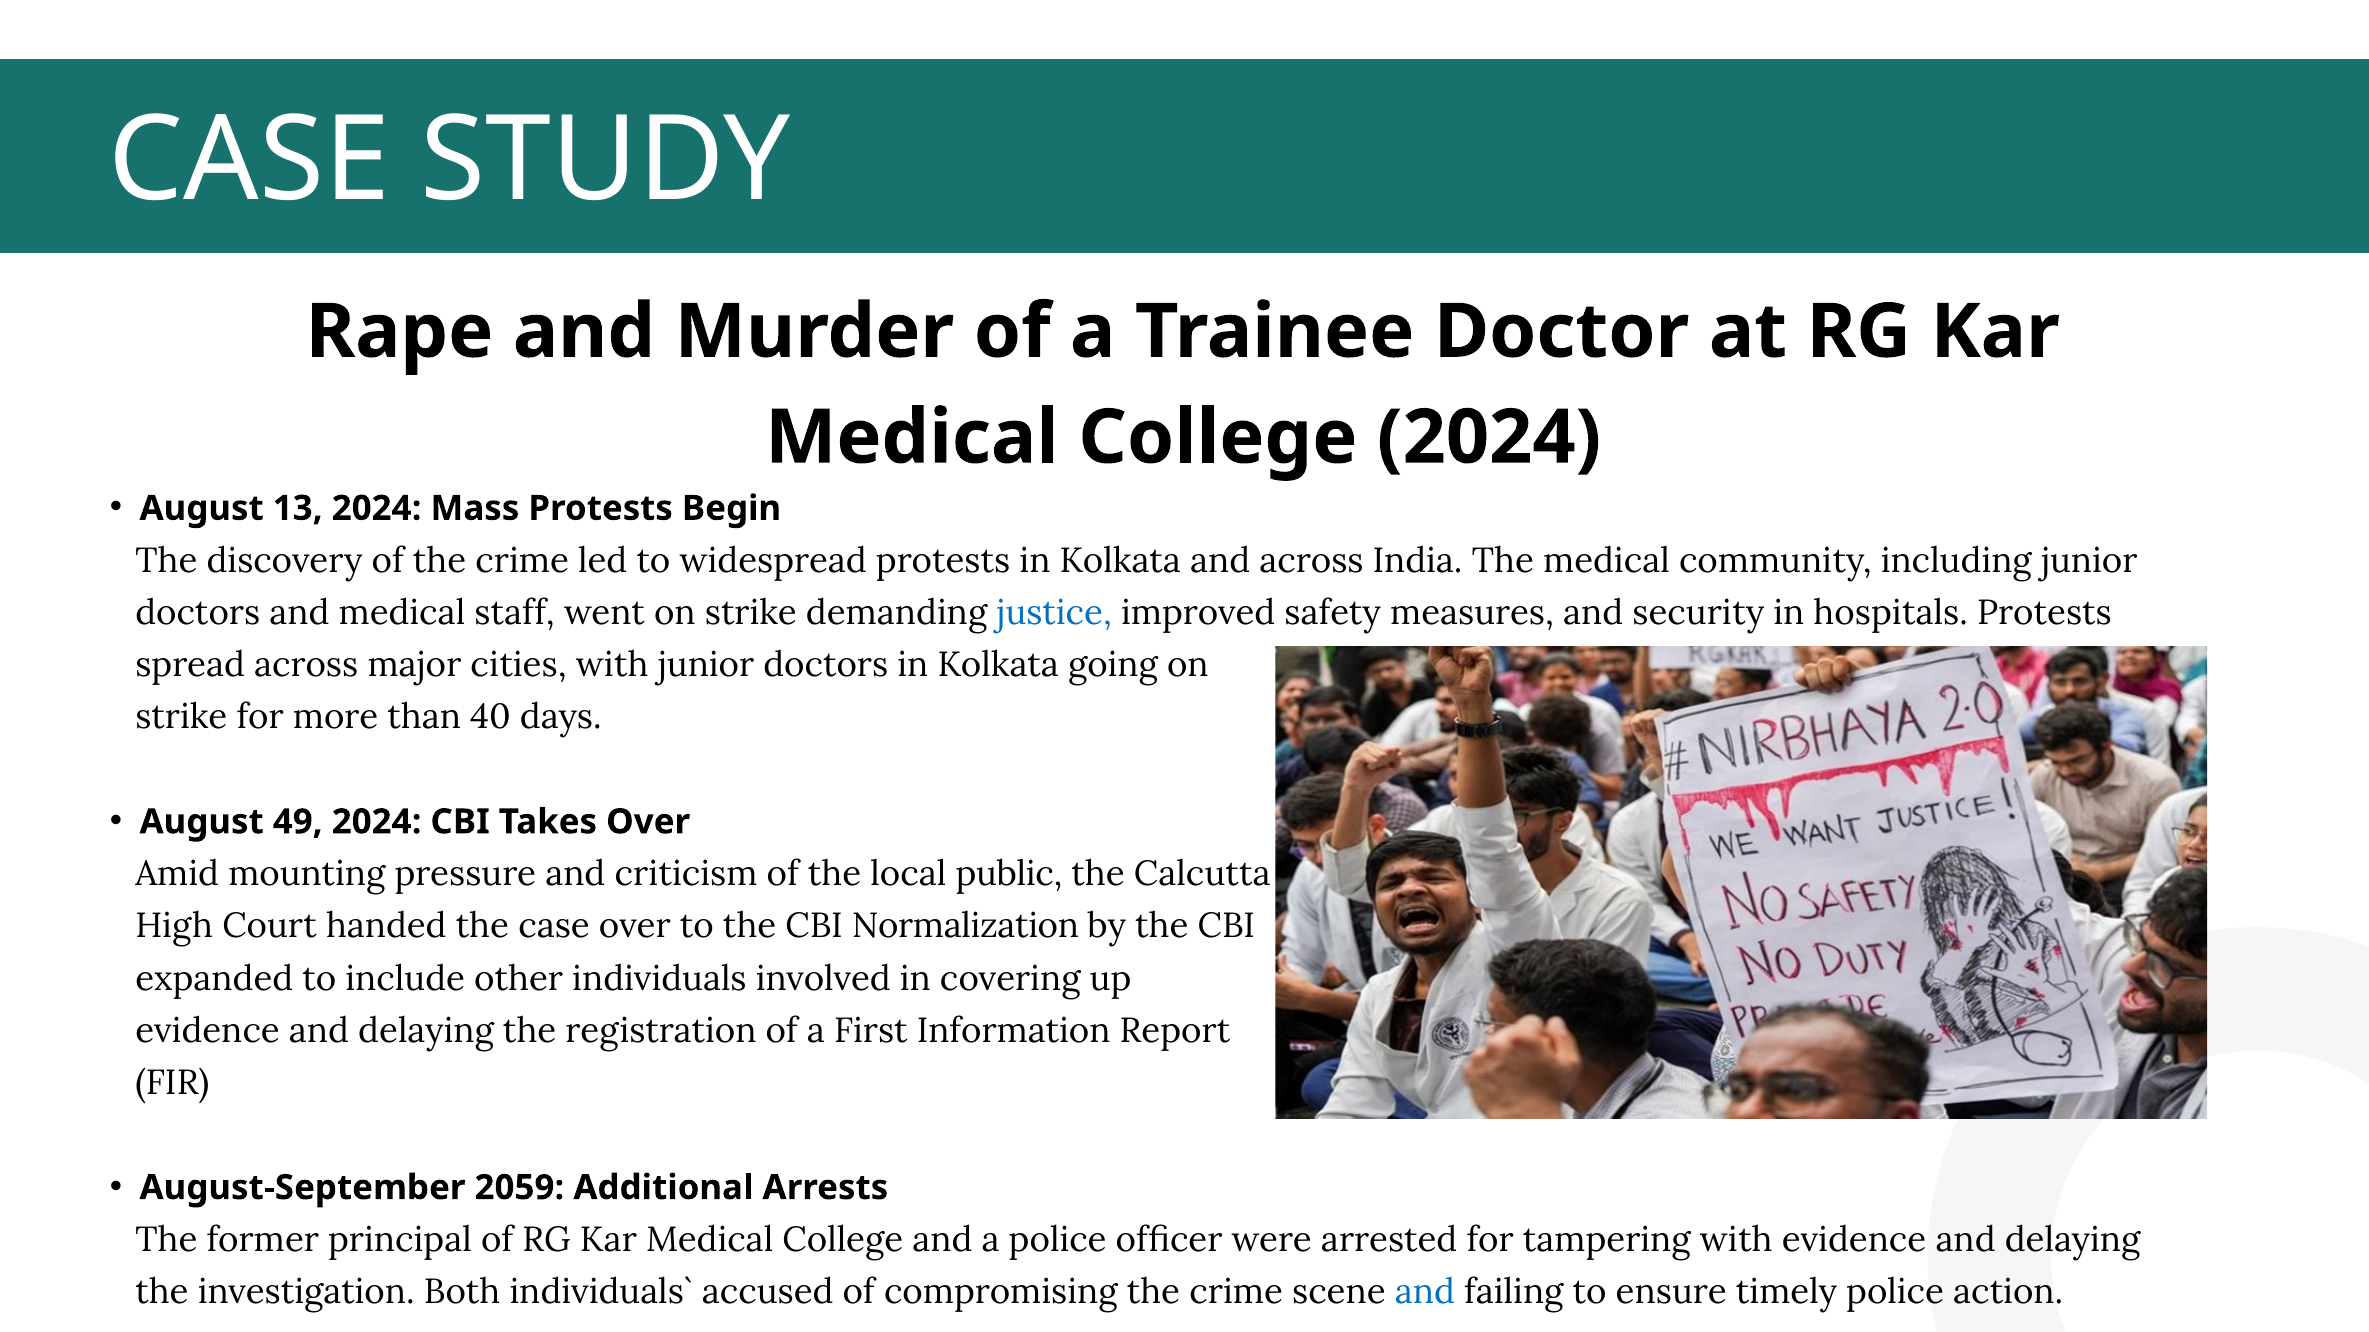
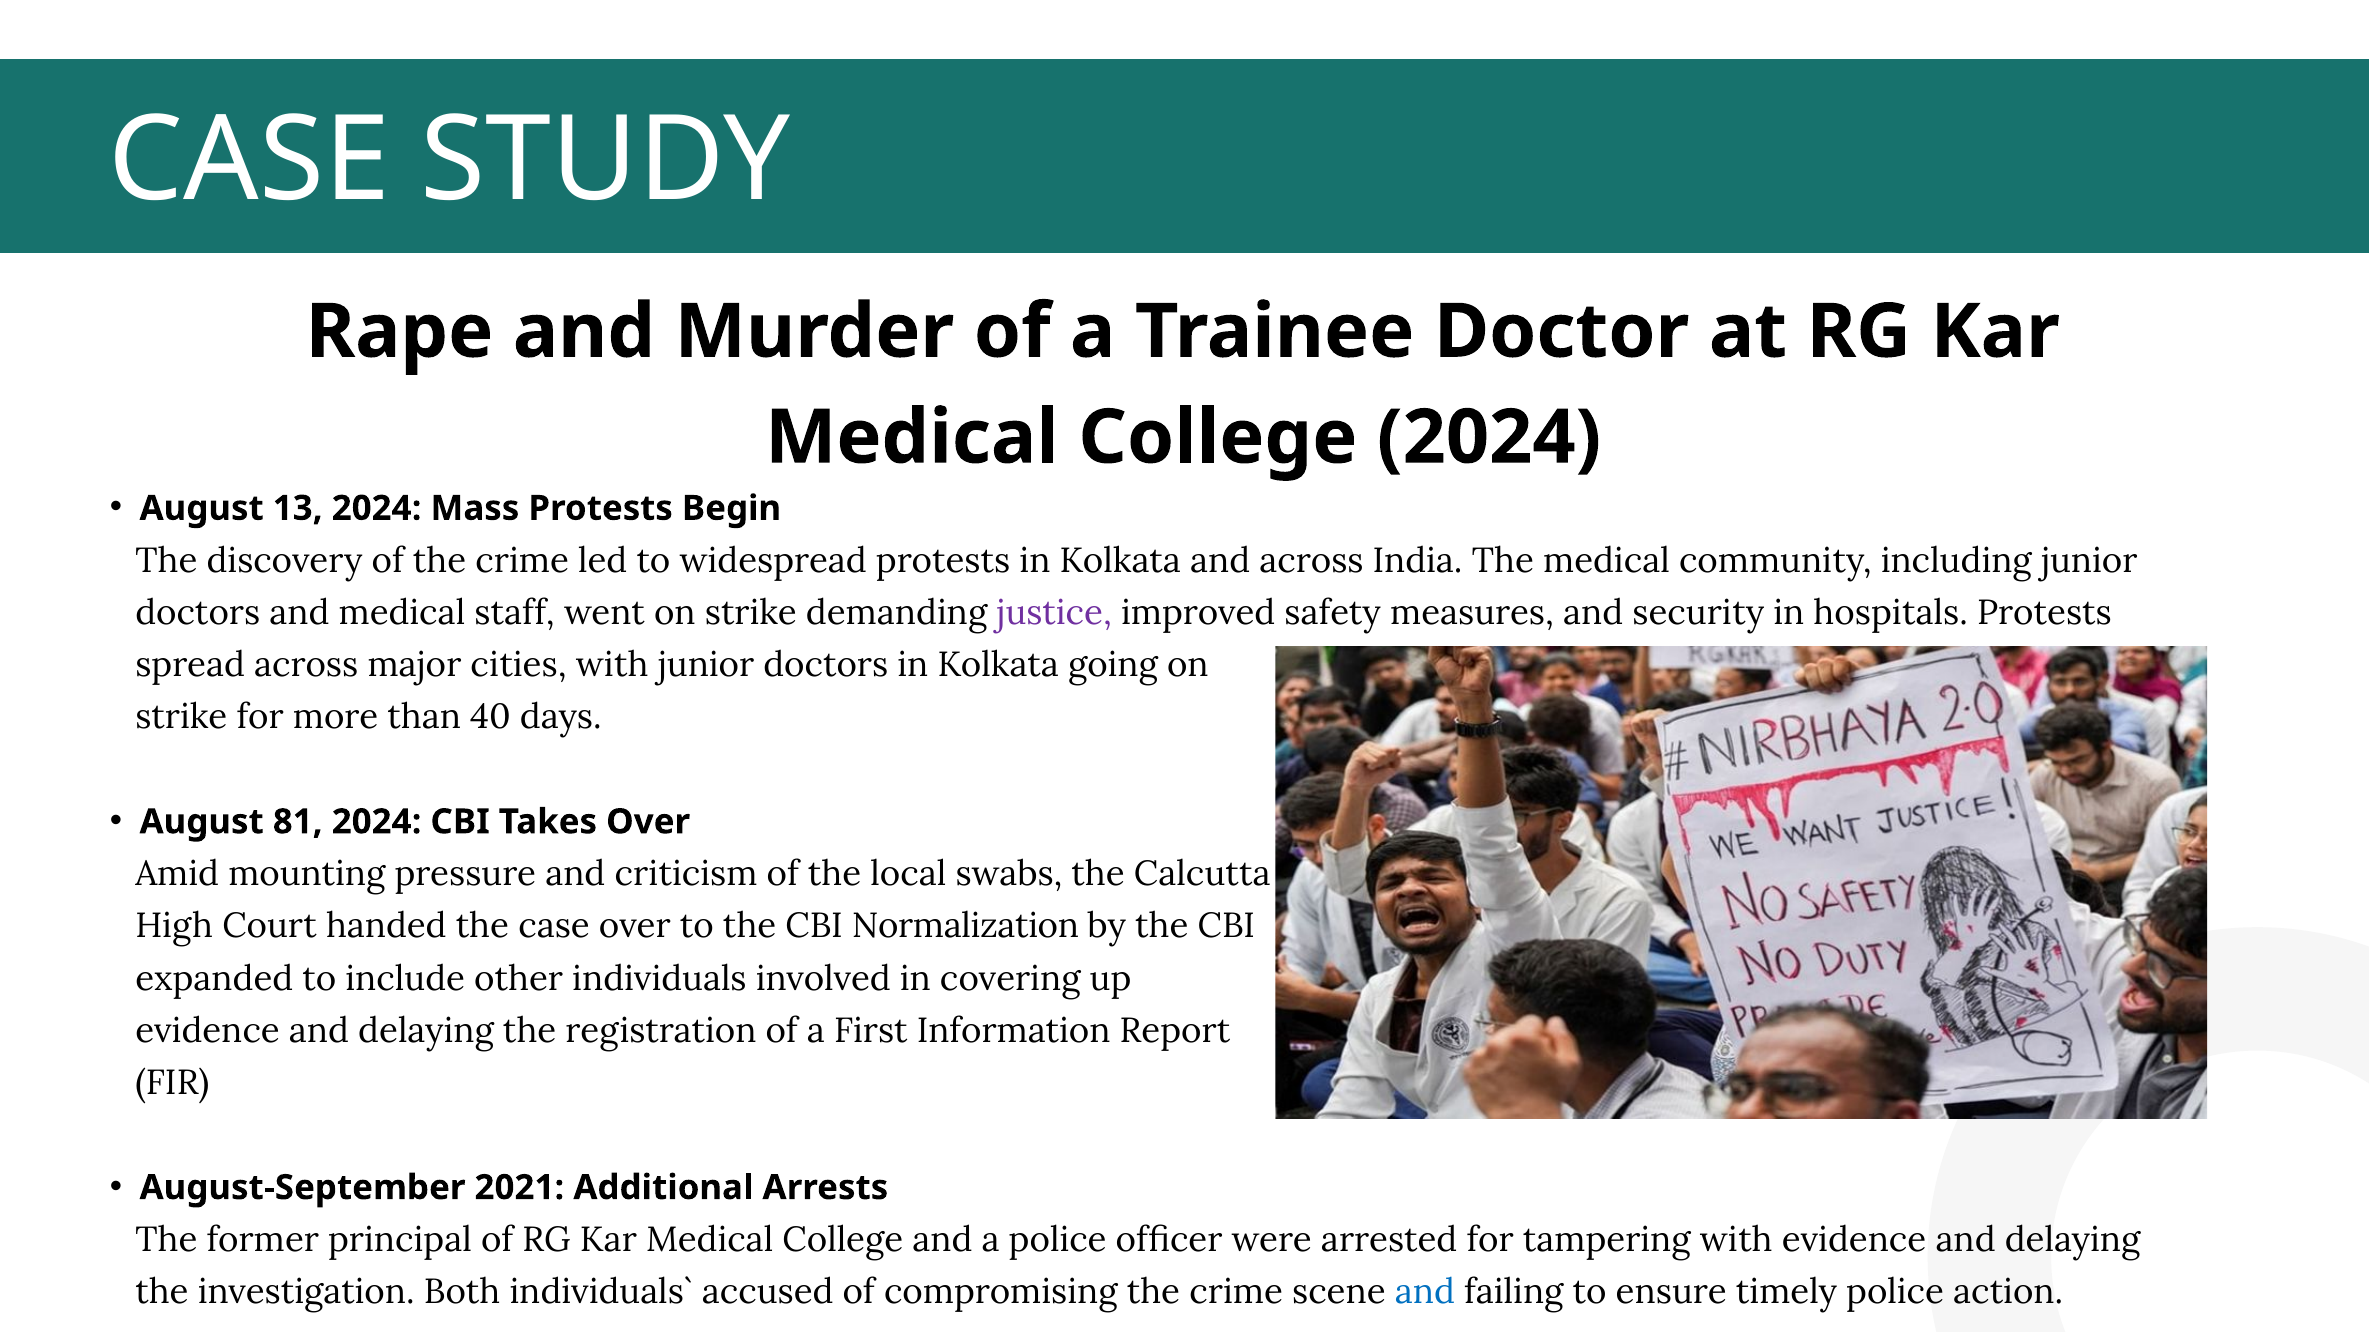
justice colour: blue -> purple
49: 49 -> 81
public: public -> swabs
2059: 2059 -> 2021
